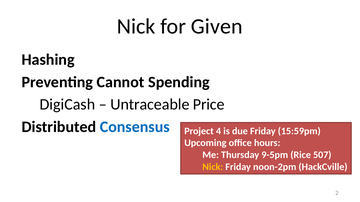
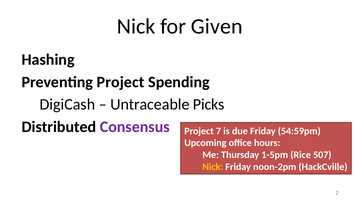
Preventing Cannot: Cannot -> Project
Price: Price -> Picks
Consensus colour: blue -> purple
4: 4 -> 7
15:59pm: 15:59pm -> 54:59pm
9-5pm: 9-5pm -> 1-5pm
